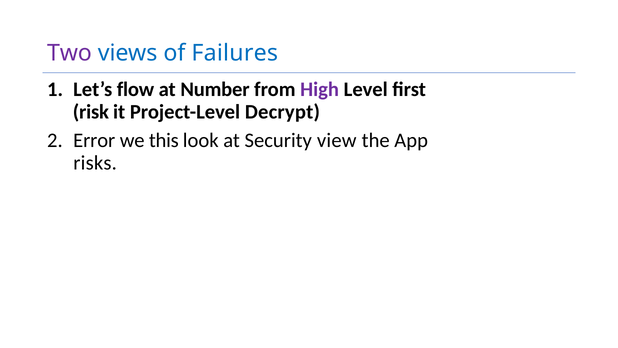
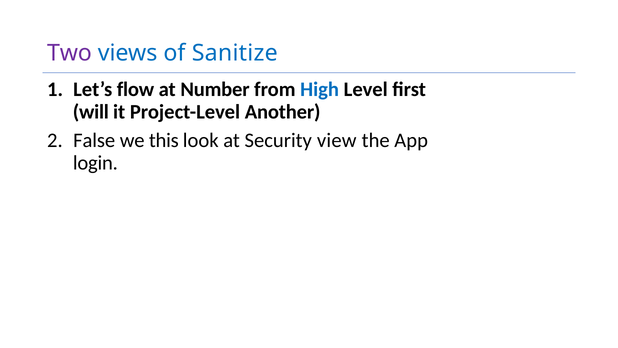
Failures: Failures -> Sanitize
High colour: purple -> blue
risk: risk -> will
Decrypt: Decrypt -> Another
Error: Error -> False
risks: risks -> login
